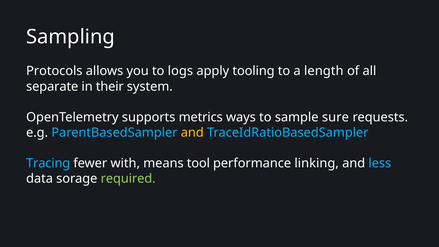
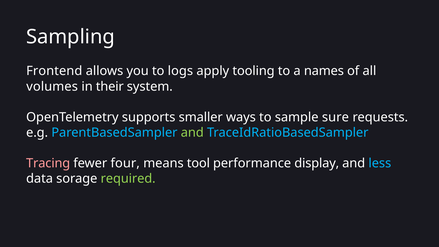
Protocols: Protocols -> Frontend
length: length -> names
separate: separate -> volumes
metrics: metrics -> smaller
and at (192, 133) colour: yellow -> light green
Tracing colour: light blue -> pink
with: with -> four
linking: linking -> display
